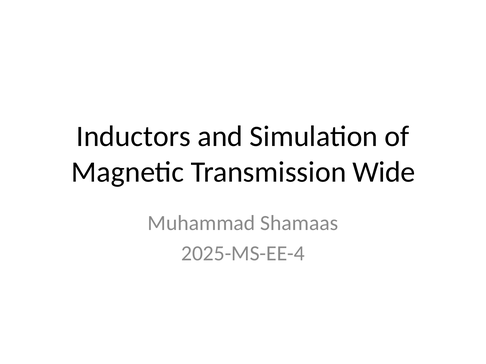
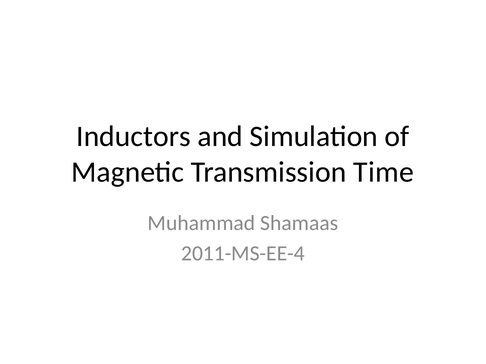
Wide: Wide -> Time
2025-MS-EE-4: 2025-MS-EE-4 -> 2011-MS-EE-4
